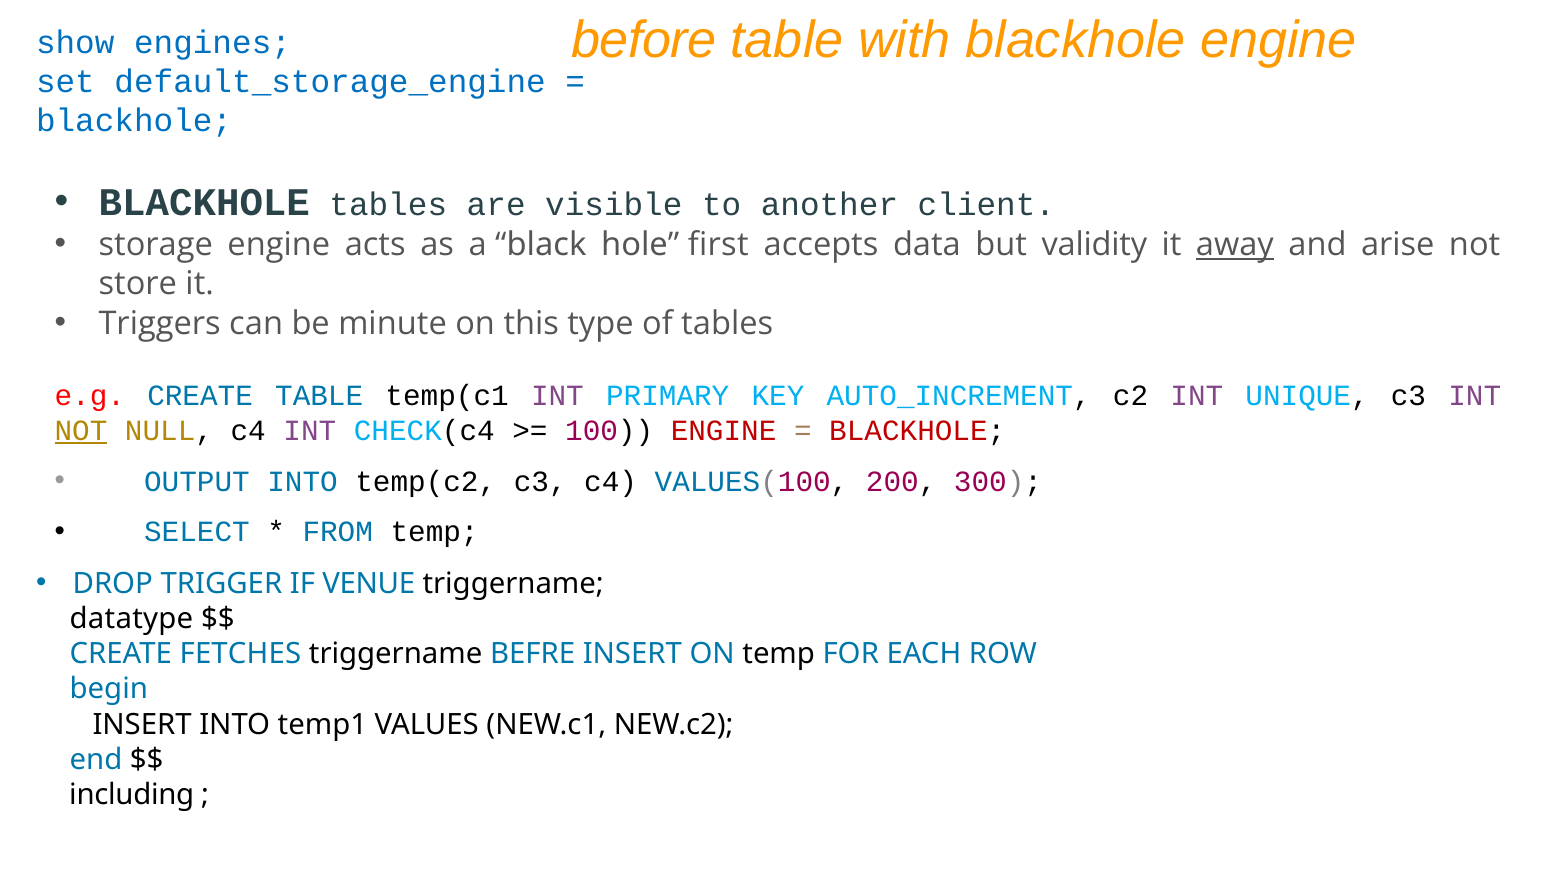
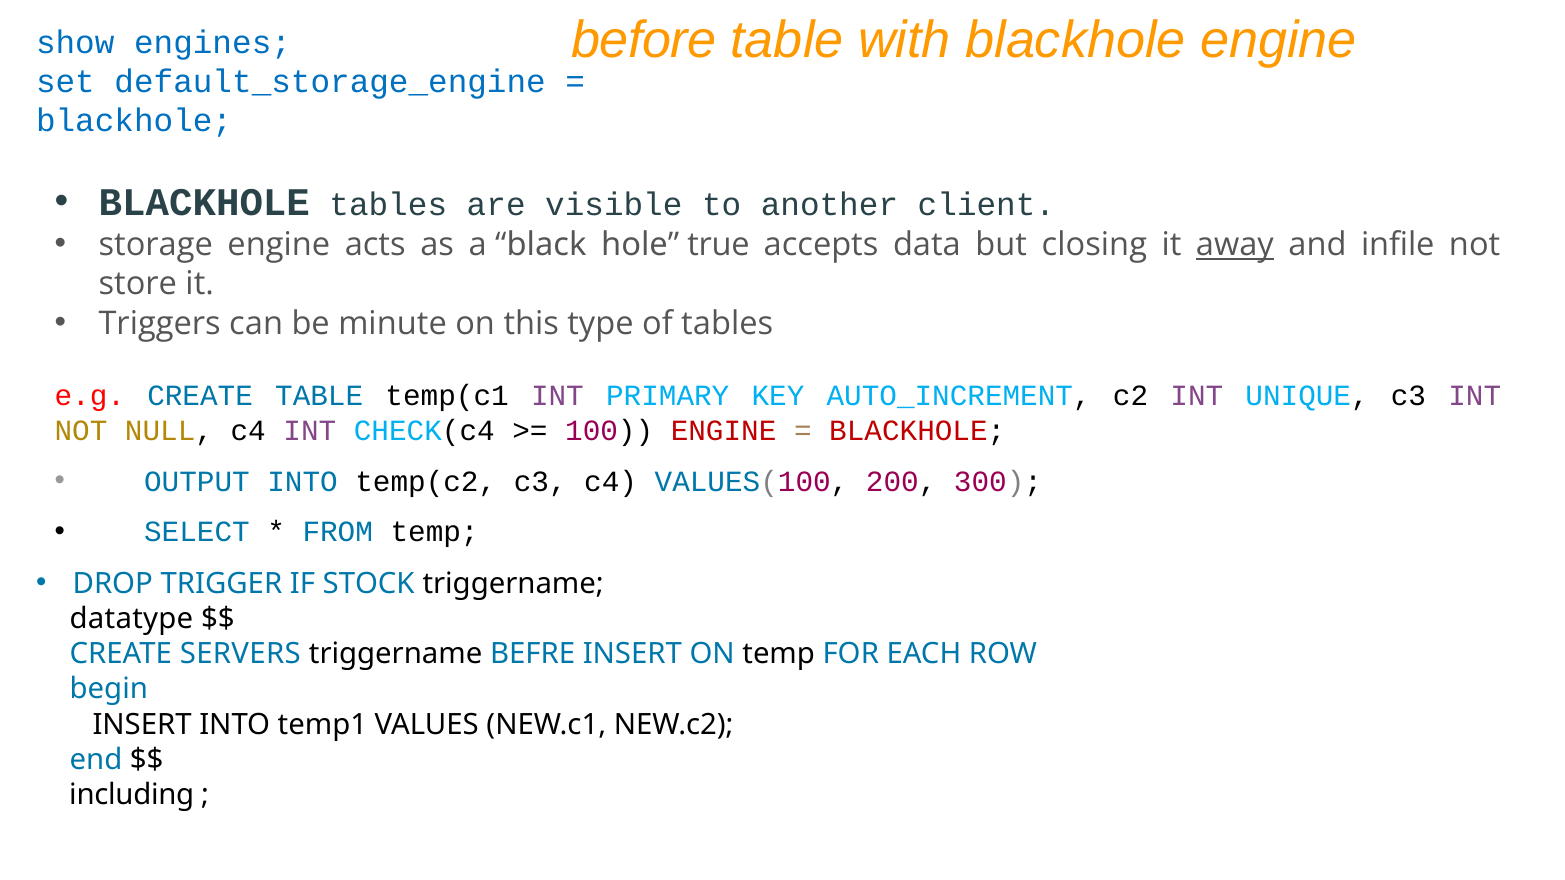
first: first -> true
validity: validity -> closing
arise: arise -> infile
NOT at (81, 431) underline: present -> none
VENUE: VENUE -> STOCK
FETCHES: FETCHES -> SERVERS
